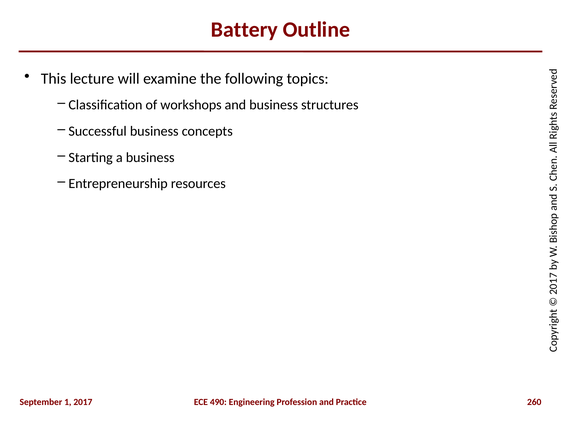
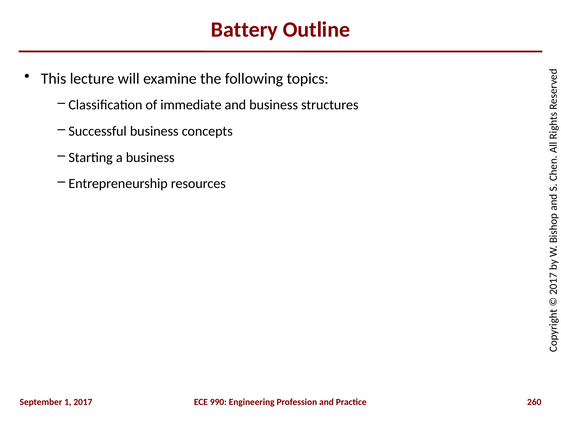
workshops: workshops -> immediate
490: 490 -> 990
